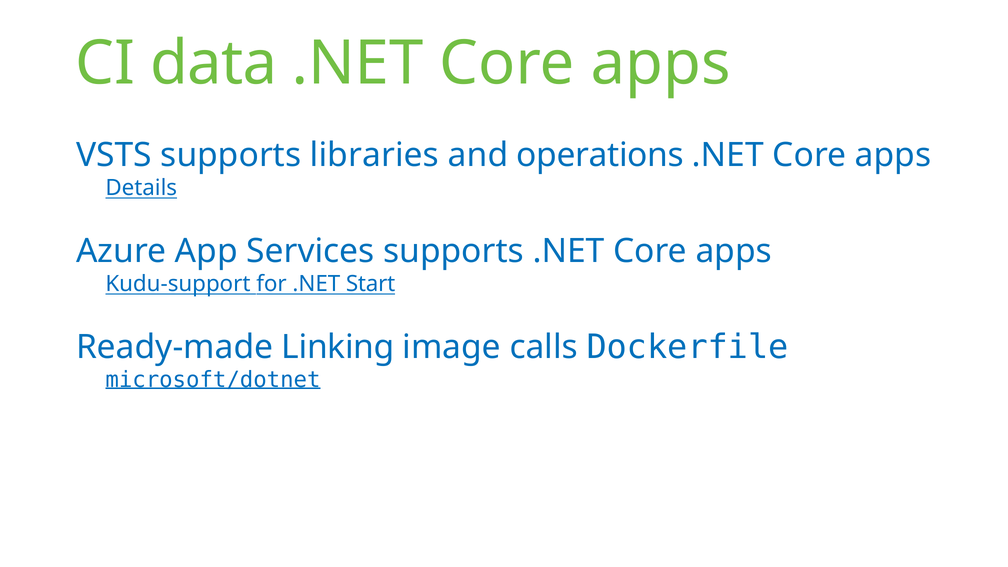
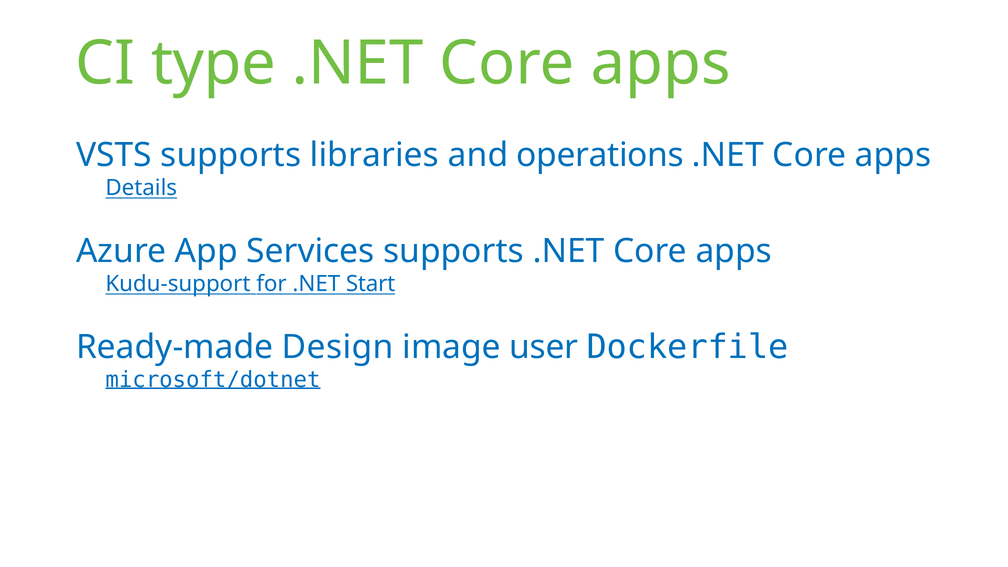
data: data -> type
Linking: Linking -> Design
calls: calls -> user
